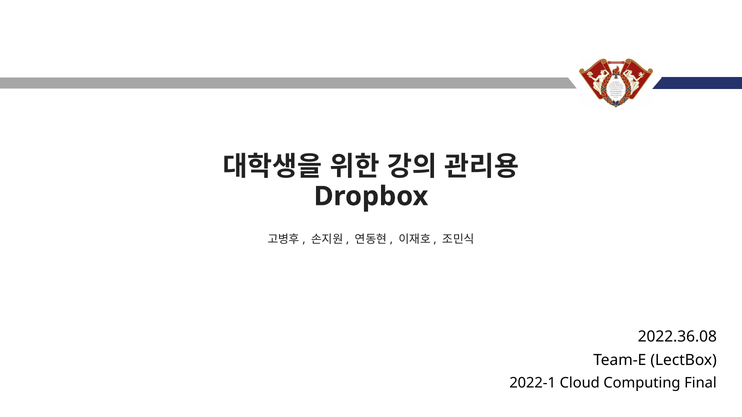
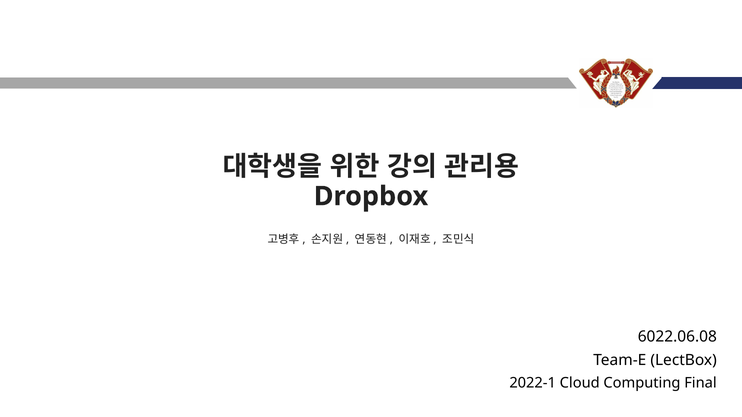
2022.36.08: 2022.36.08 -> 6022.06.08
